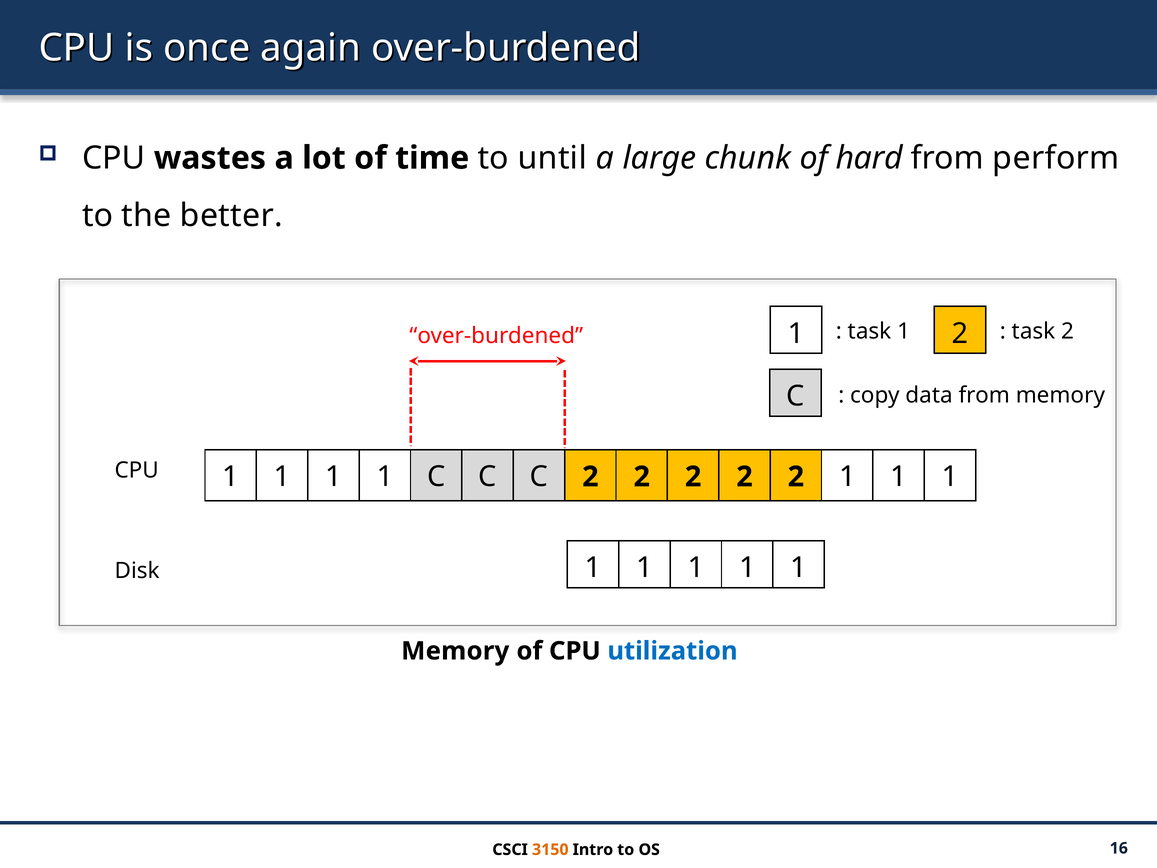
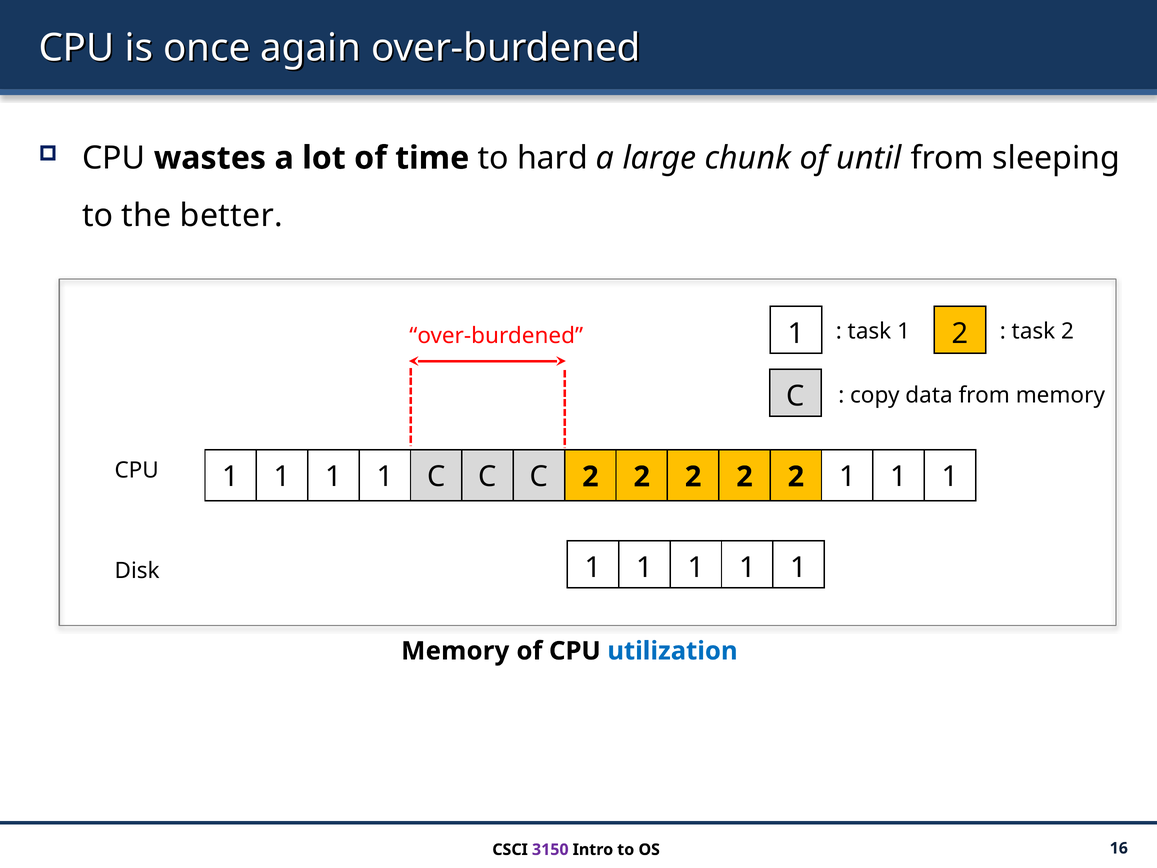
until: until -> hard
hard: hard -> until
perform: perform -> sleeping
3150 colour: orange -> purple
